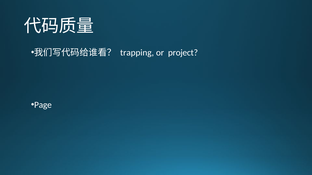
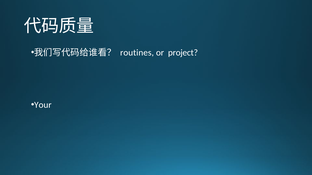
trapping: trapping -> routines
Page: Page -> Your
